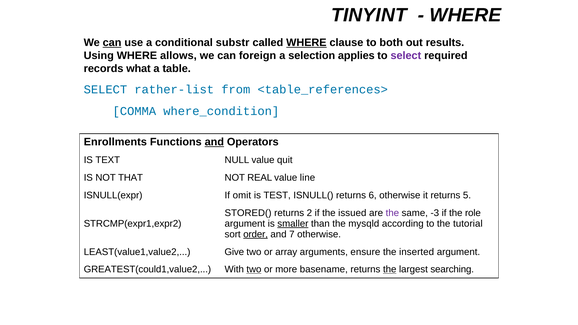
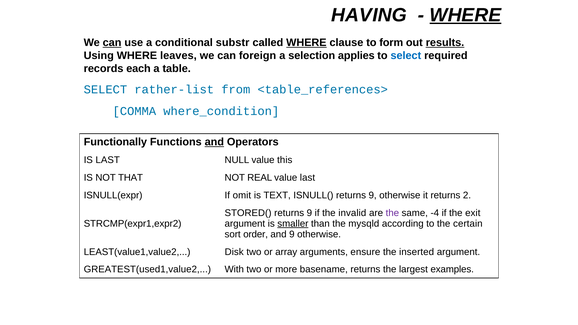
TINYINT: TINYINT -> HAVING
WHERE at (465, 15) underline: none -> present
both: both -> form
results underline: none -> present
allows: allows -> leaves
select at (406, 56) colour: purple -> blue
what: what -> each
Enrollments: Enrollments -> Functionally
IS TEXT: TEXT -> LAST
quit: quit -> this
value line: line -> last
TEST: TEST -> TEXT
ISNULL( returns 6: 6 -> 9
5: 5 -> 2
2 at (309, 213): 2 -> 9
issued: issued -> invalid
-3: -3 -> -4
role: role -> exit
tutorial: tutorial -> certain
order underline: present -> none
and 7: 7 -> 9
Give: Give -> Disk
GREATEST(could1,value2: GREATEST(could1,value2 -> GREATEST(used1,value2
two at (254, 270) underline: present -> none
the at (390, 270) underline: present -> none
searching: searching -> examples
